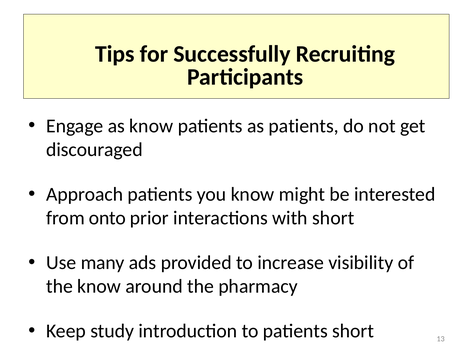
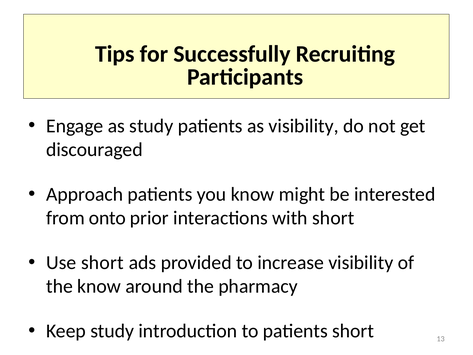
as know: know -> study
as patients: patients -> visibility
Use many: many -> short
